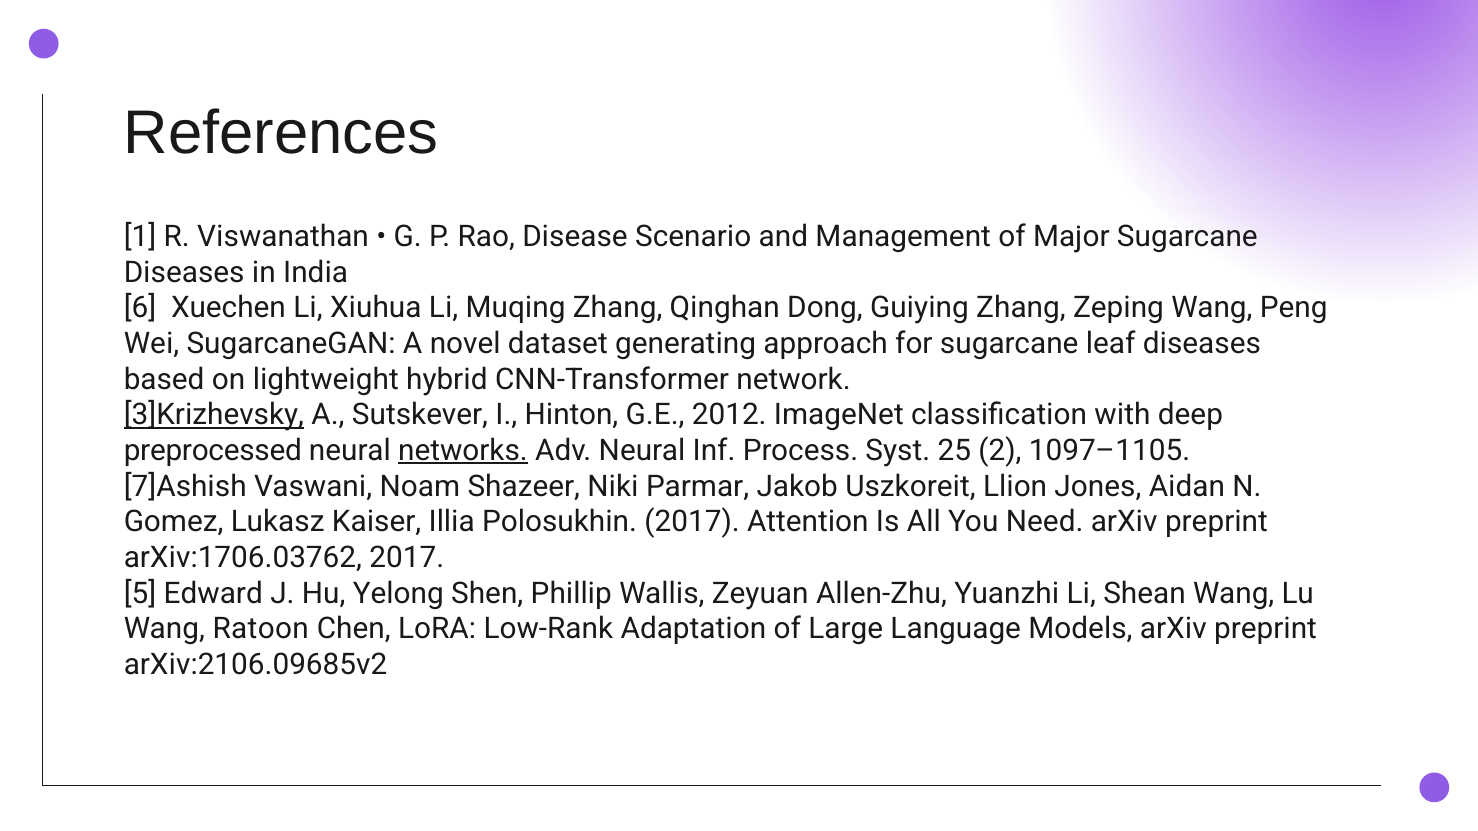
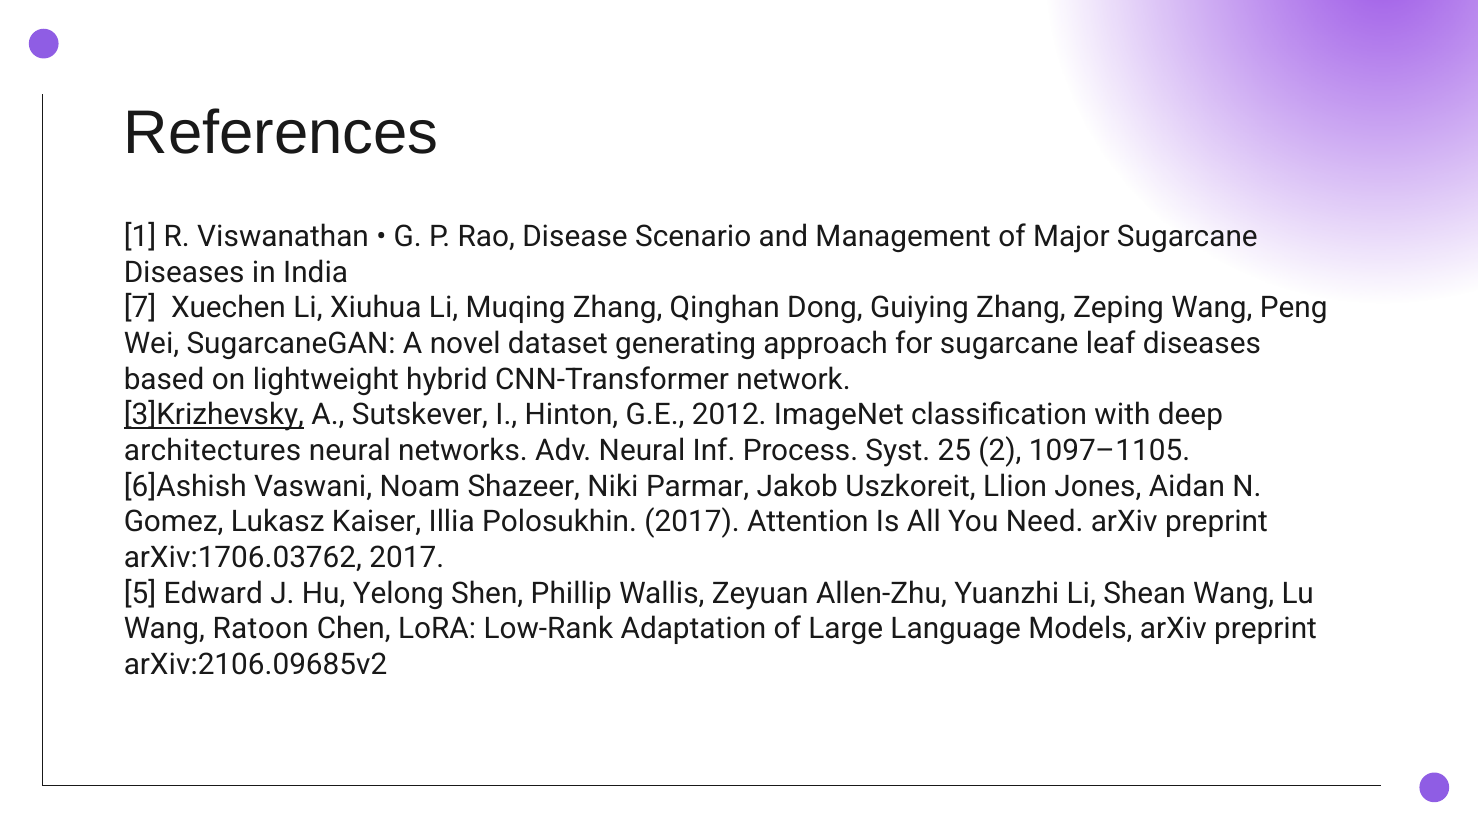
6: 6 -> 7
preprocessed: preprocessed -> architectures
networks underline: present -> none
7]Ashish: 7]Ashish -> 6]Ashish
